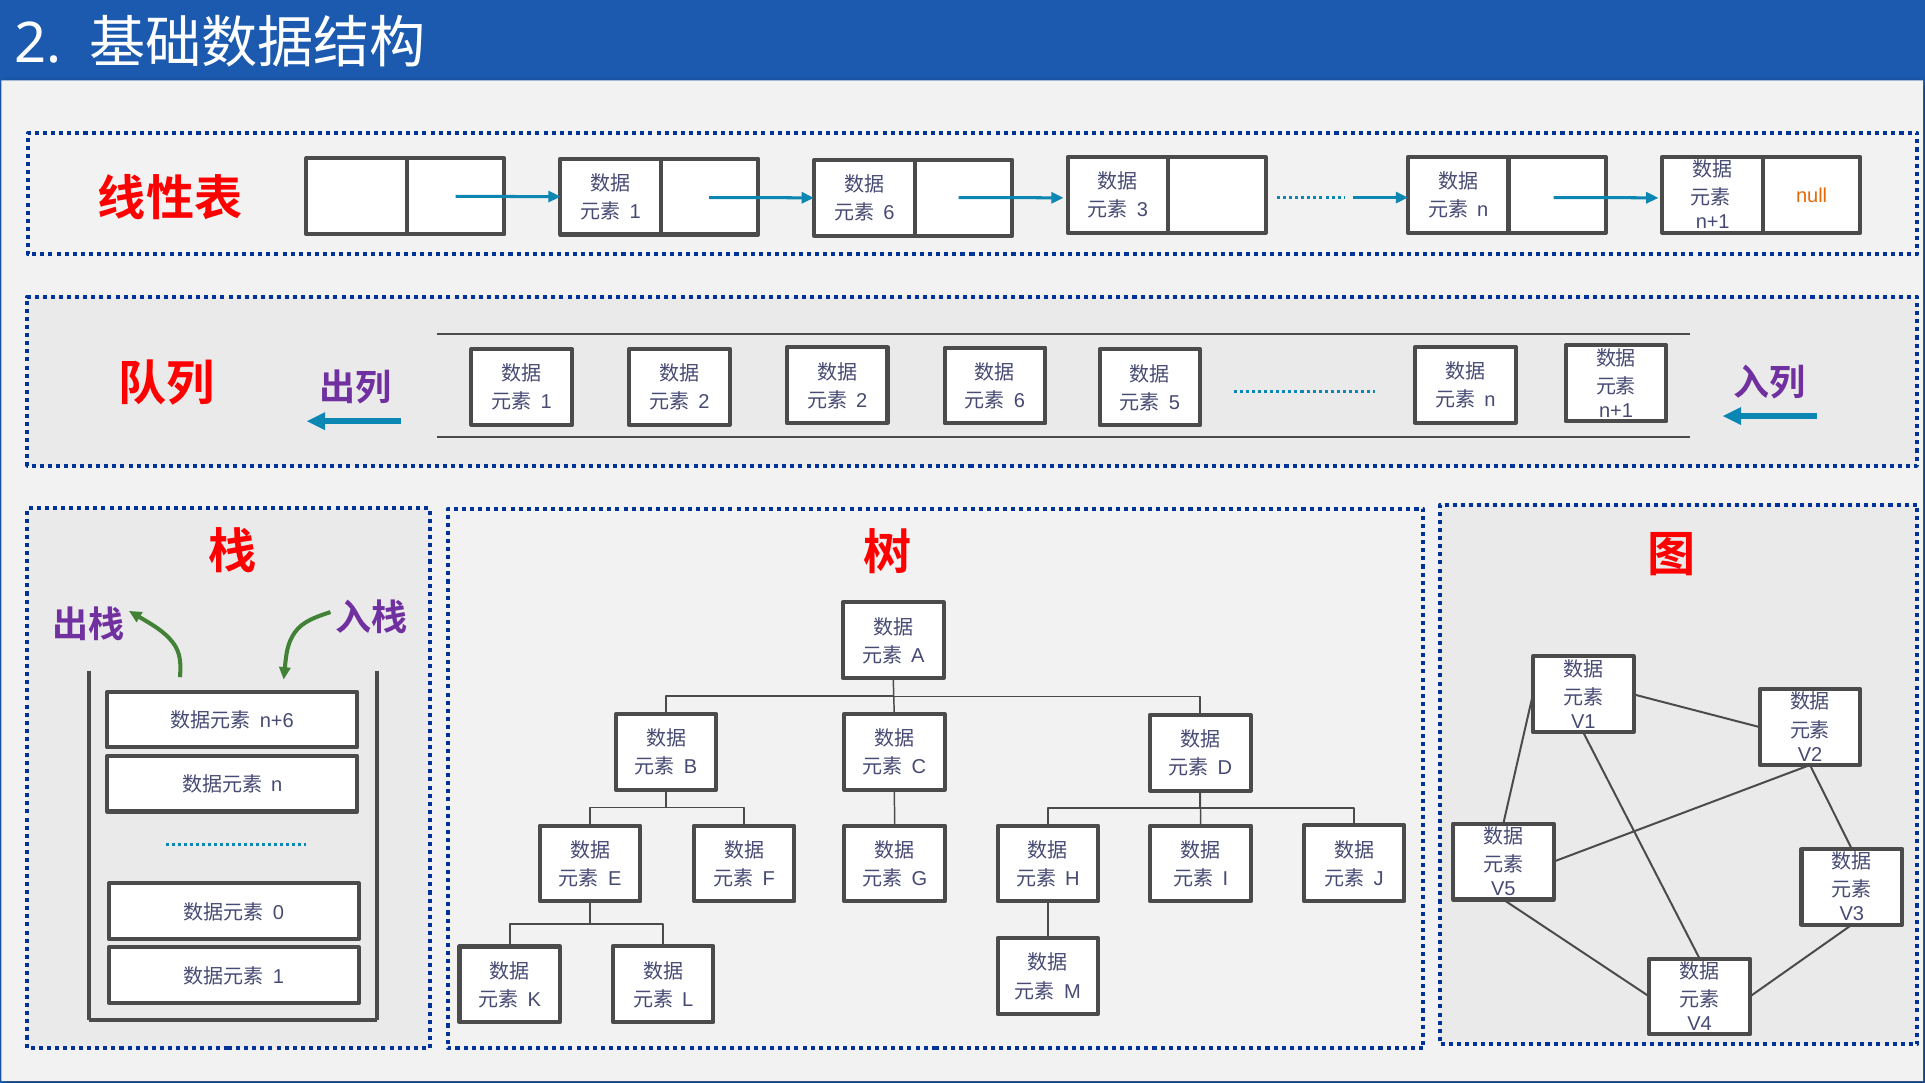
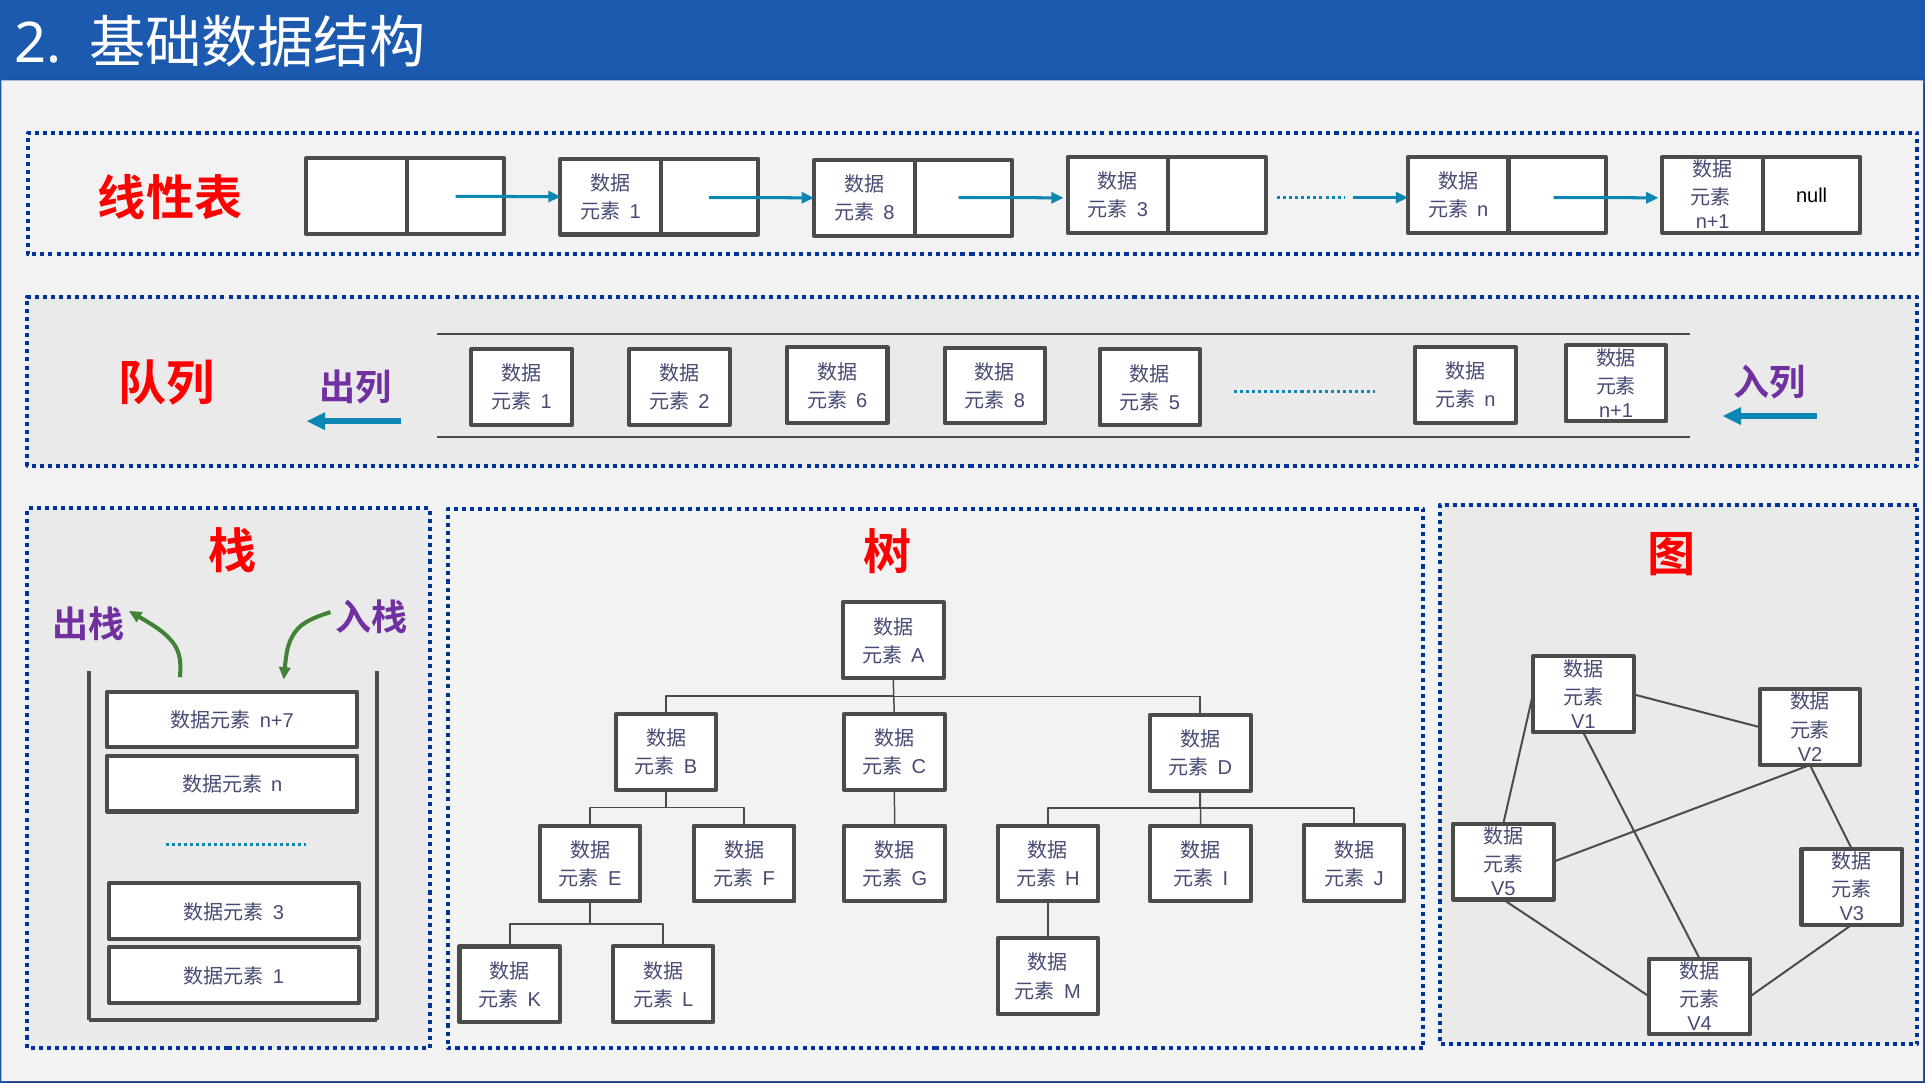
null colour: orange -> black
6 at (889, 213): 6 -> 8
2 at (862, 401): 2 -> 6
6 at (1019, 401): 6 -> 8
n+6: n+6 -> n+7
0 at (278, 912): 0 -> 3
